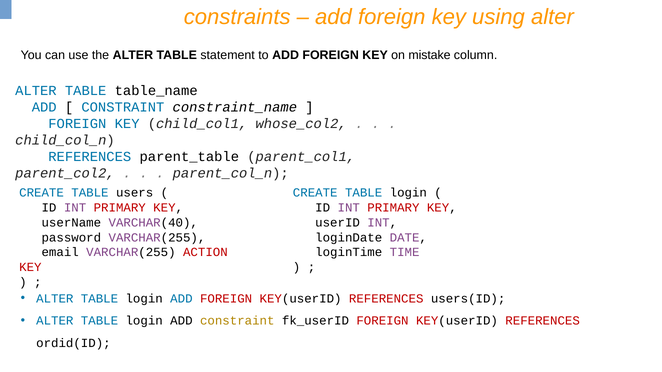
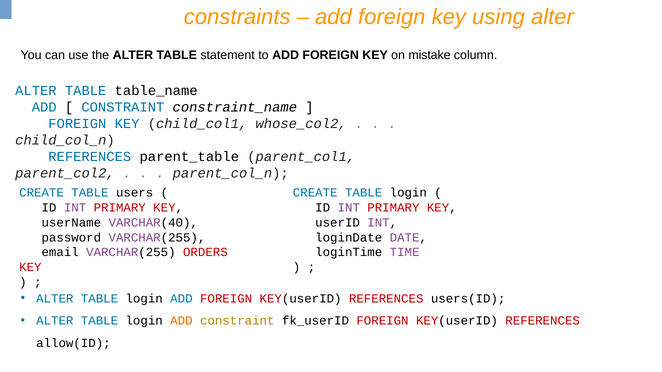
ACTION: ACTION -> ORDERS
ADD at (181, 321) colour: black -> orange
ordid(ID: ordid(ID -> allow(ID
